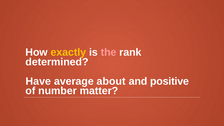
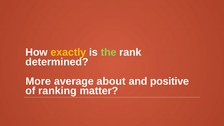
the colour: pink -> light green
Have: Have -> More
number: number -> ranking
